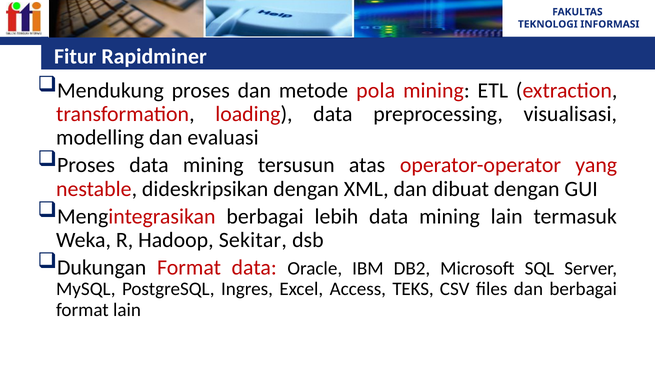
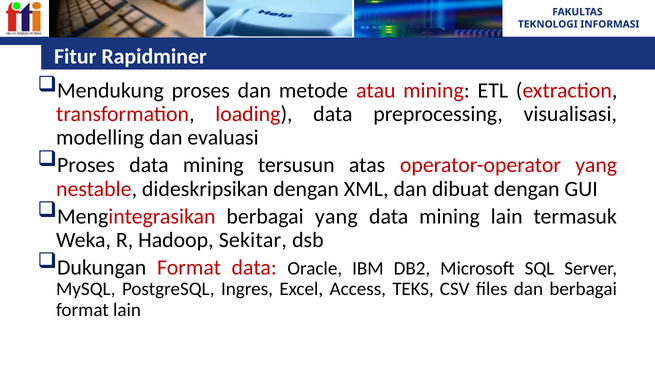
pola: pola -> atau
berbagai lebih: lebih -> yang
